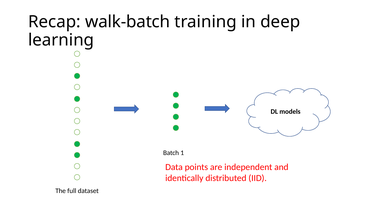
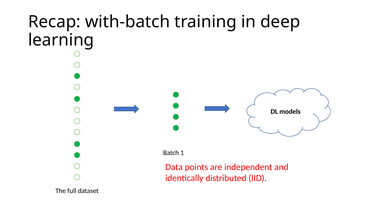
walk-batch: walk-batch -> with-batch
